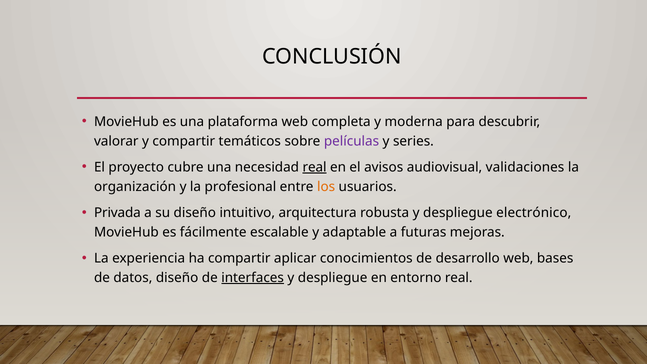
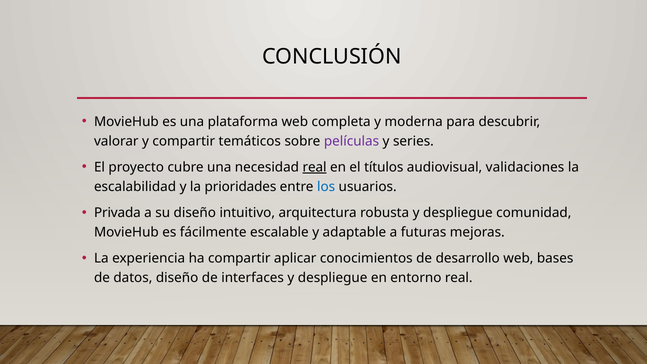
avisos: avisos -> títulos
organización: organización -> escalabilidad
profesional: profesional -> prioridades
los colour: orange -> blue
electrónico: electrónico -> comunidad
interfaces underline: present -> none
